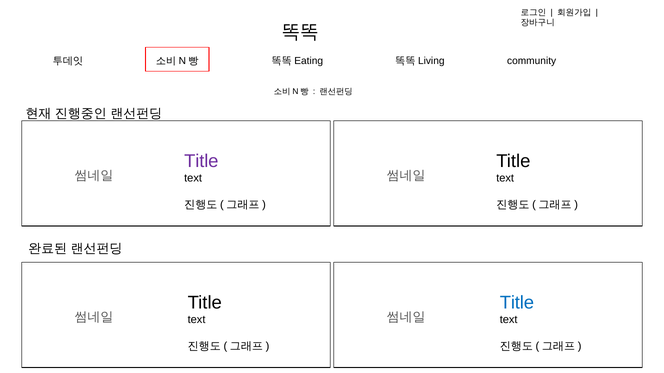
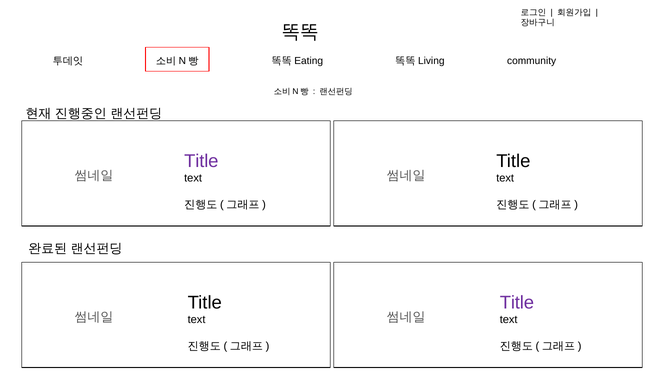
Title at (517, 303) colour: blue -> purple
